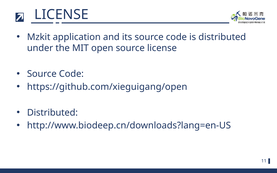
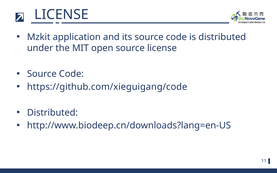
https://github.com/xieguigang/open: https://github.com/xieguigang/open -> https://github.com/xieguigang/code
